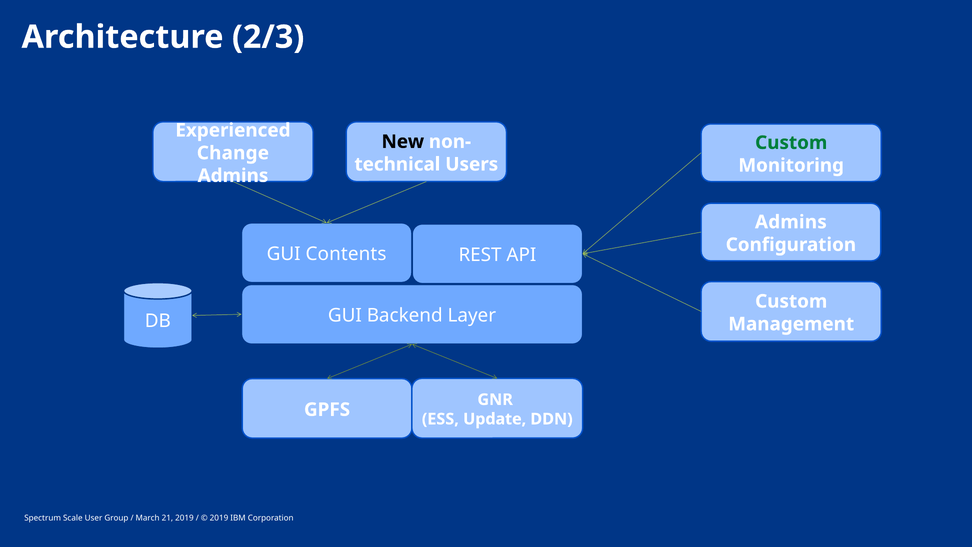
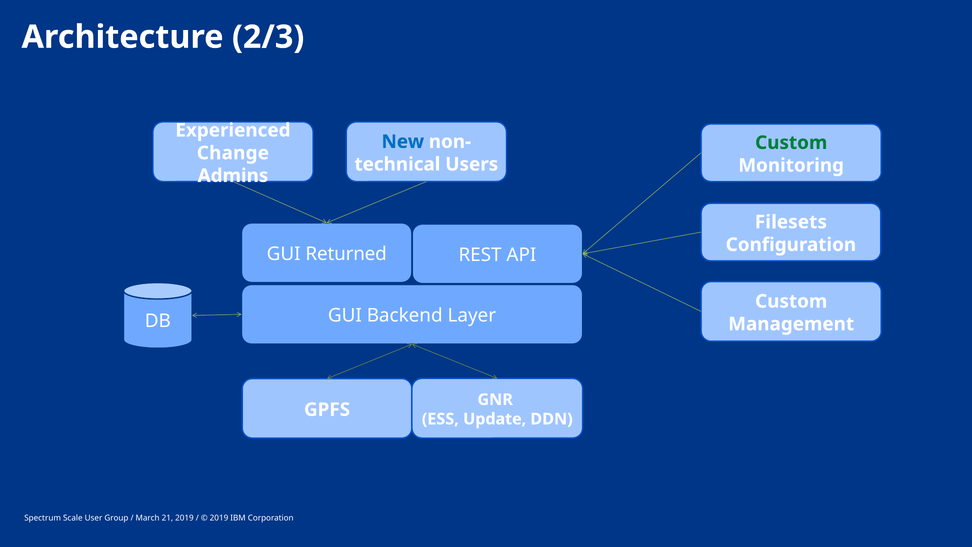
New colour: black -> blue
Admins at (791, 222): Admins -> Filesets
Contents: Contents -> Returned
